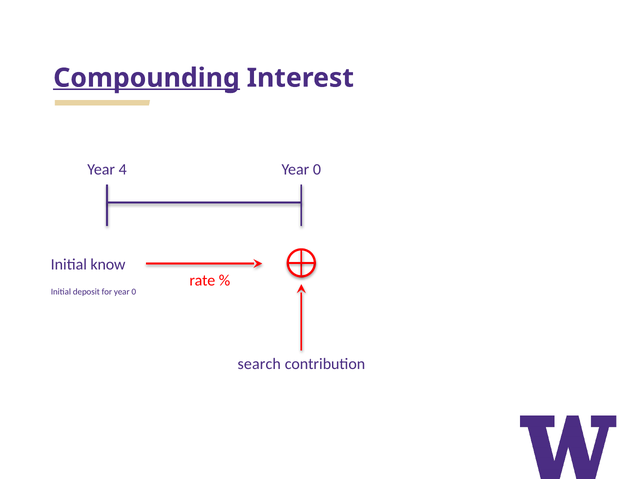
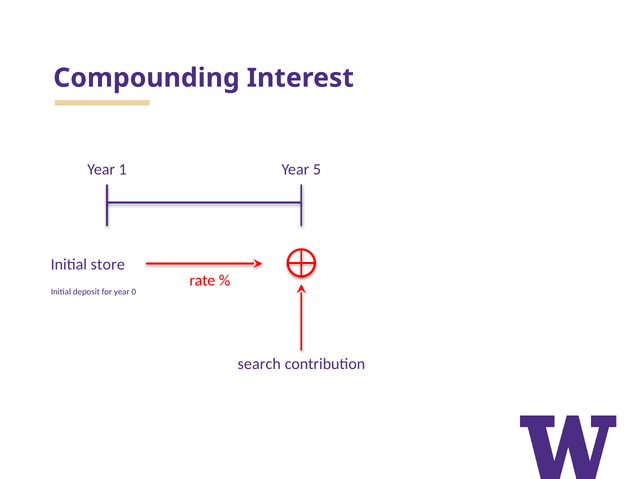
Compounding underline: present -> none
4: 4 -> 1
0 at (317, 170): 0 -> 5
know: know -> store
